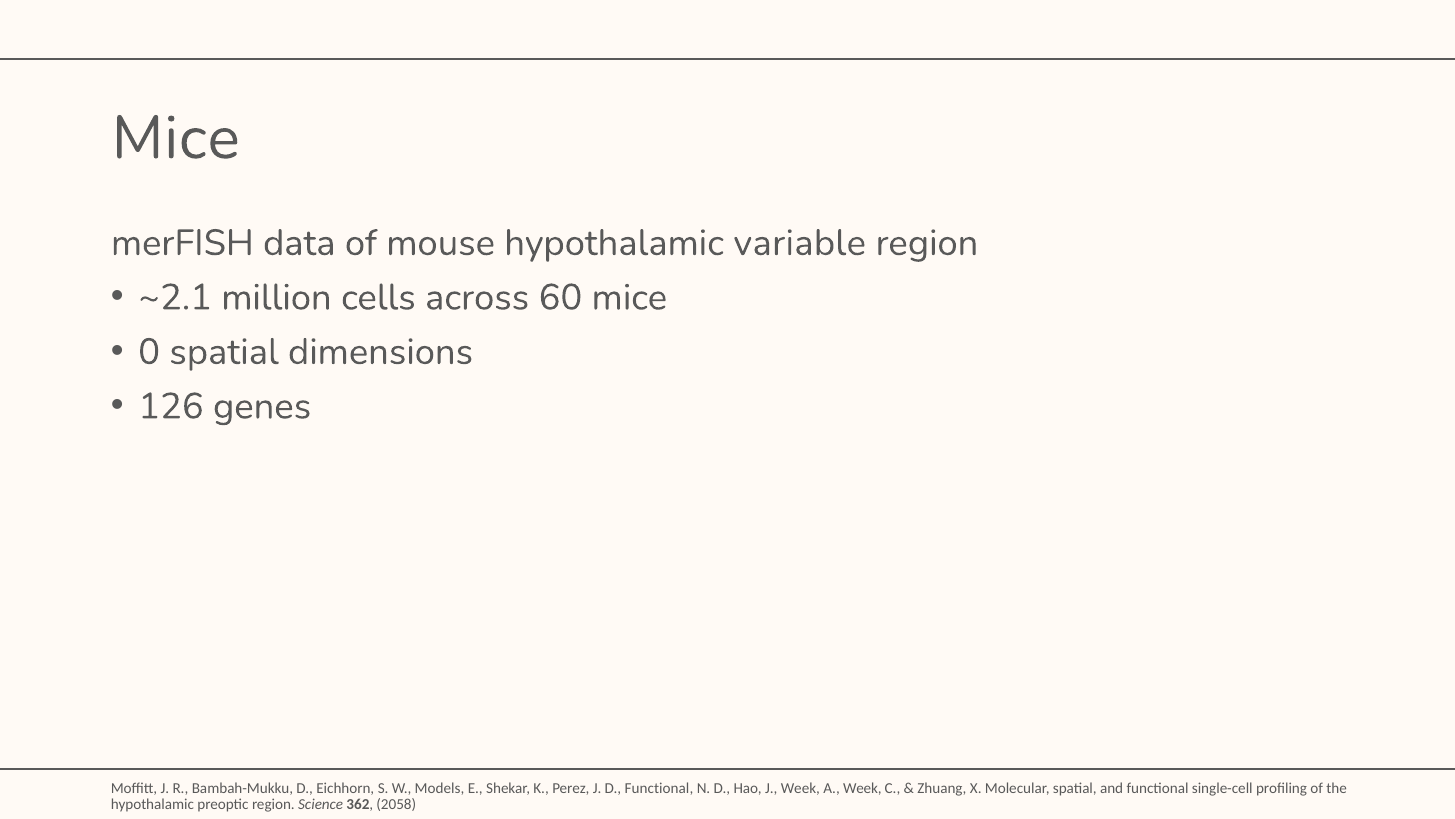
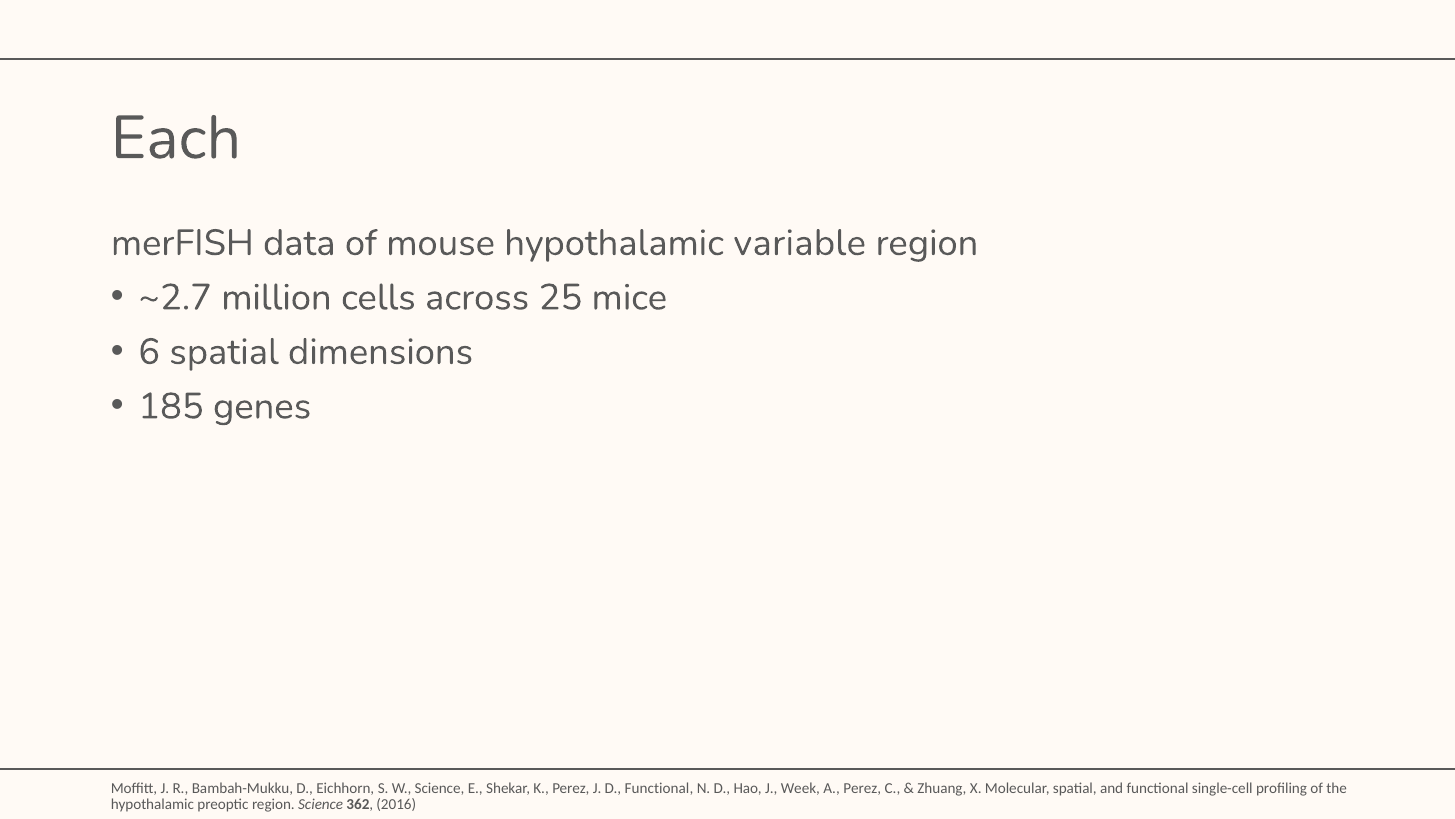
Mice at (176, 138): Mice -> Each
~2.1: ~2.1 -> ~2.7
60: 60 -> 25
0: 0 -> 6
126: 126 -> 185
W Models: Models -> Science
A Week: Week -> Perez
2058: 2058 -> 2016
